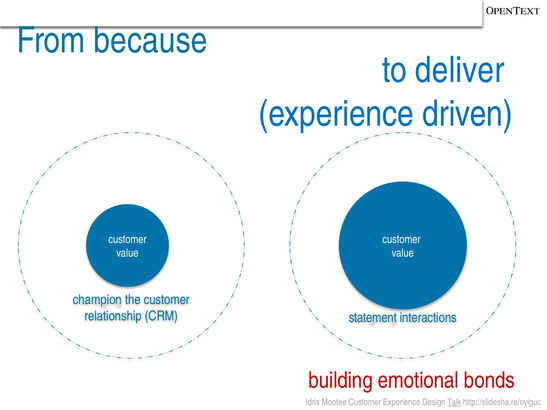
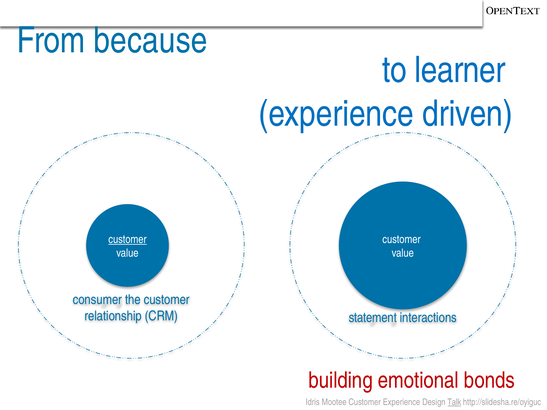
deliver: deliver -> learner
customer at (127, 240) underline: none -> present
champion: champion -> consumer
